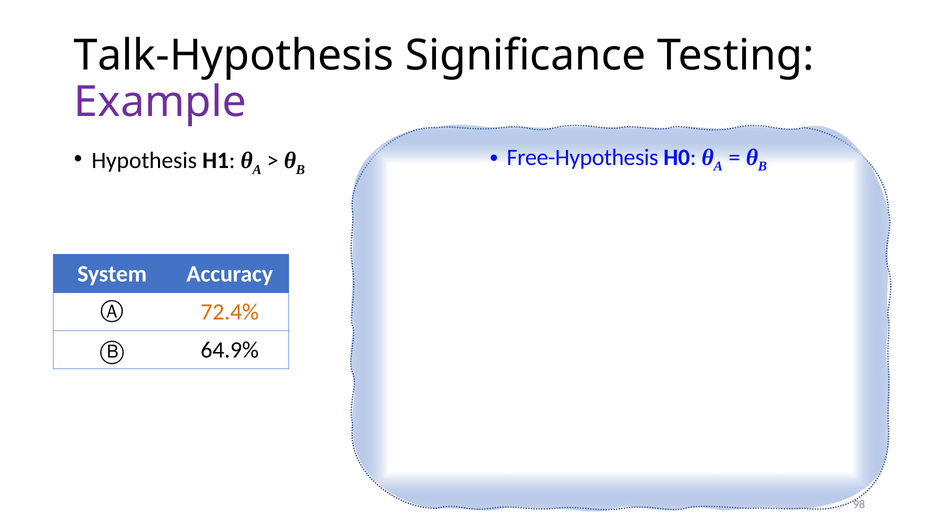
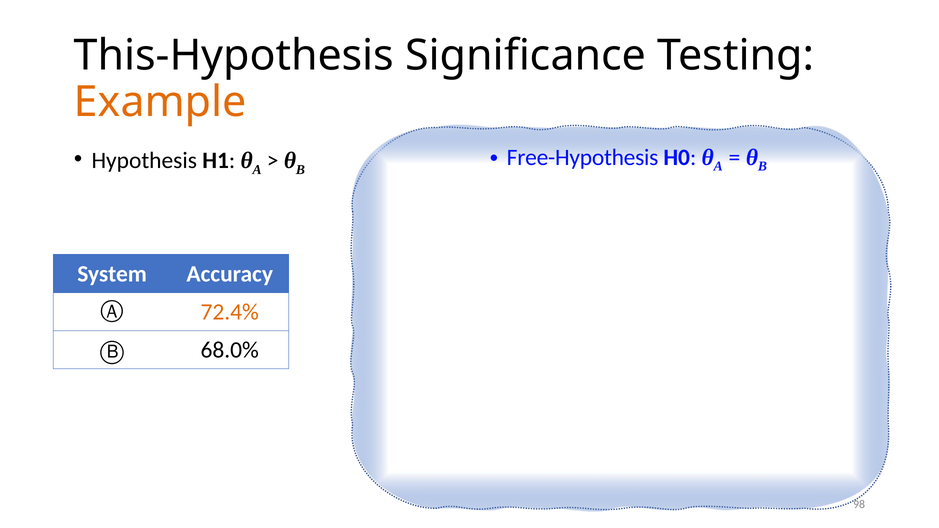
Talk-Hypothesis: Talk-Hypothesis -> This-Hypothesis
Example colour: purple -> orange
64.9%: 64.9% -> 68.0%
